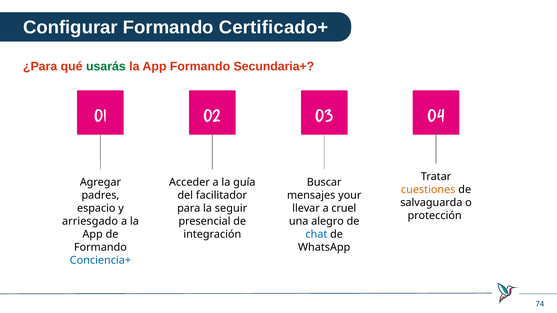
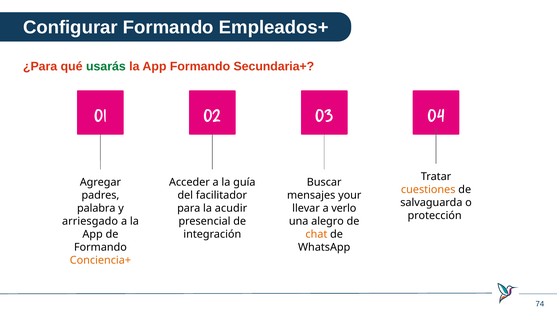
Certificado+: Certificado+ -> Empleados+
espacio: espacio -> palabra
seguir: seguir -> acudir
cruel: cruel -> verlo
chat colour: blue -> orange
Conciencia+ colour: blue -> orange
